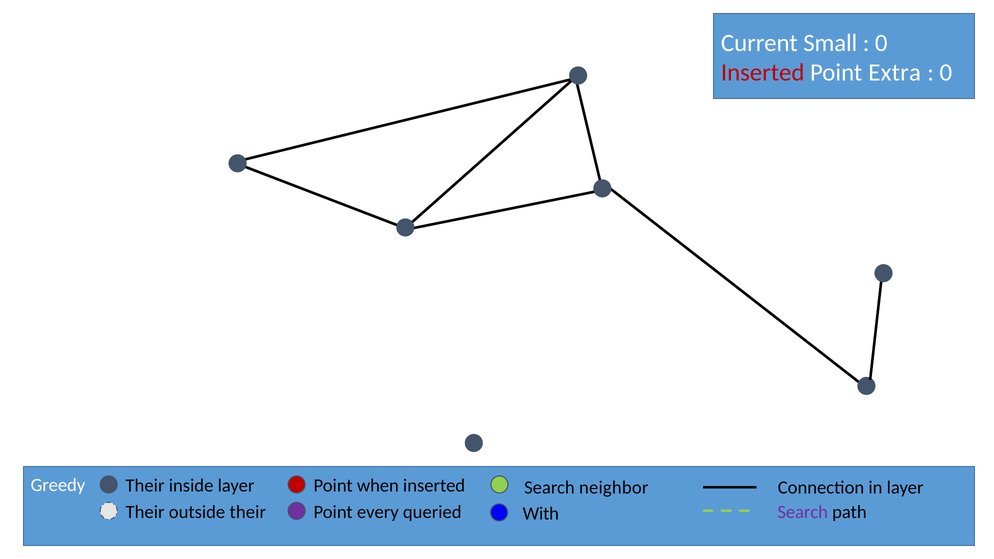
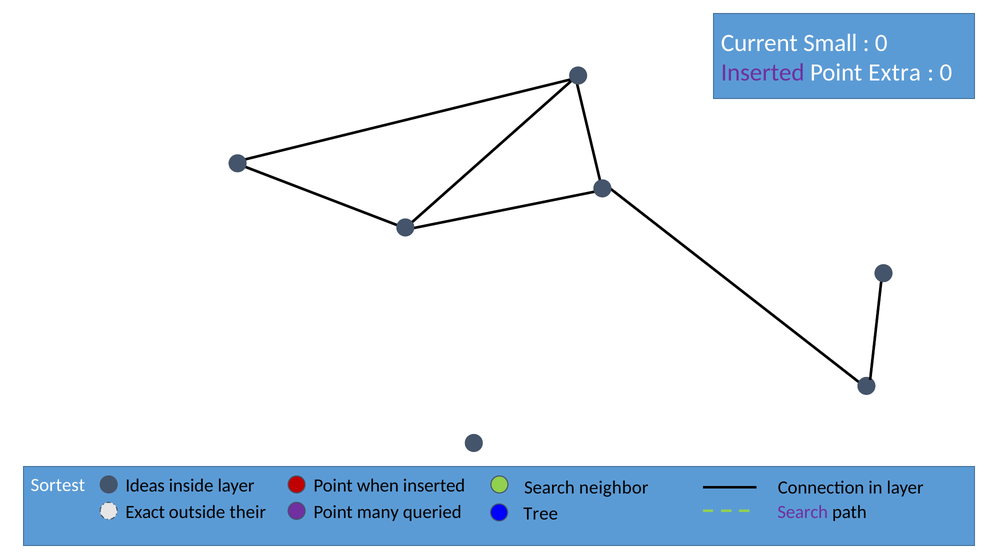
Inserted at (763, 73) colour: red -> purple
Greedy: Greedy -> Sortest
Their at (145, 486): Their -> Ideas
Their at (145, 512): Their -> Exact
every: every -> many
With: With -> Tree
